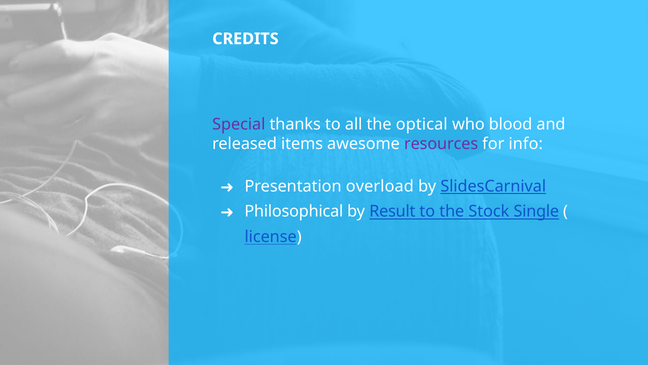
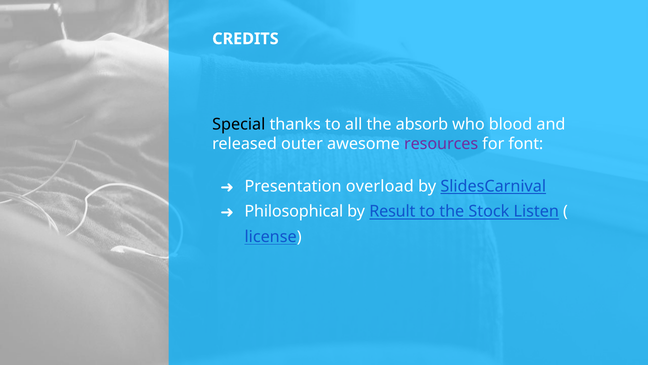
Special colour: purple -> black
optical: optical -> absorb
items: items -> outer
info: info -> font
Single: Single -> Listen
